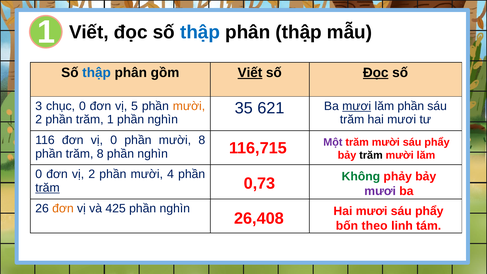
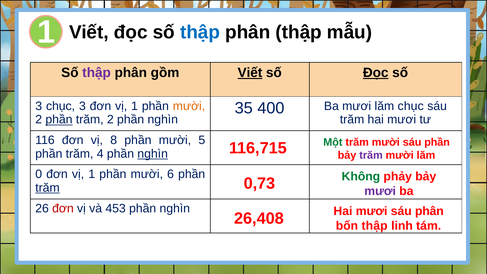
thập at (97, 73) colour: blue -> purple
chục 0: 0 -> 3
5 at (135, 106): 5 -> 1
621: 621 -> 400
mươi at (357, 106) underline: present -> none
lăm phần: phần -> chục
phần at (59, 120) underline: none -> present
trăm 1: 1 -> 2
vị 0: 0 -> 8
mười 8: 8 -> 5
Một colour: purple -> green
phẩy at (437, 142): phẩy -> phần
trăm 8: 8 -> 4
nghìn at (153, 154) underline: none -> present
trăm at (371, 155) colour: black -> purple
0 đơn vị 2: 2 -> 1
4: 4 -> 6
đơn at (63, 208) colour: orange -> red
425: 425 -> 453
phẩy at (429, 211): phẩy -> phân
bốn theo: theo -> thập
